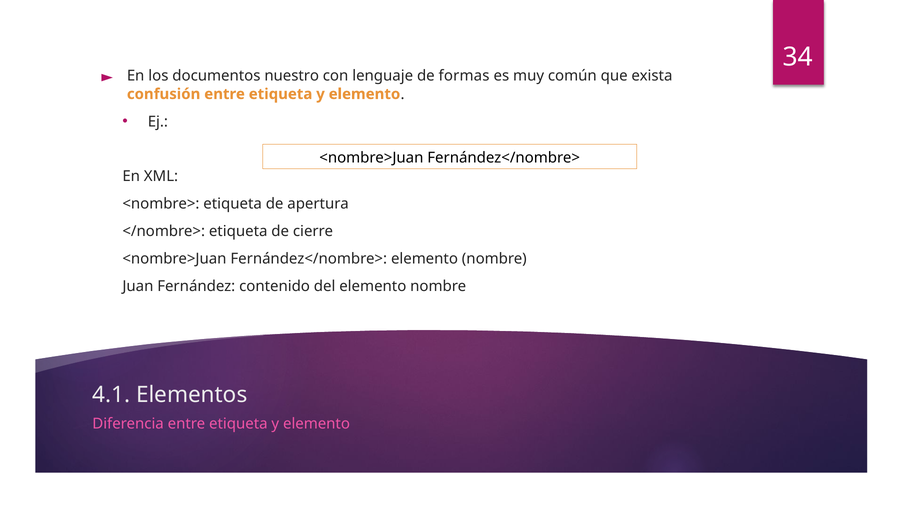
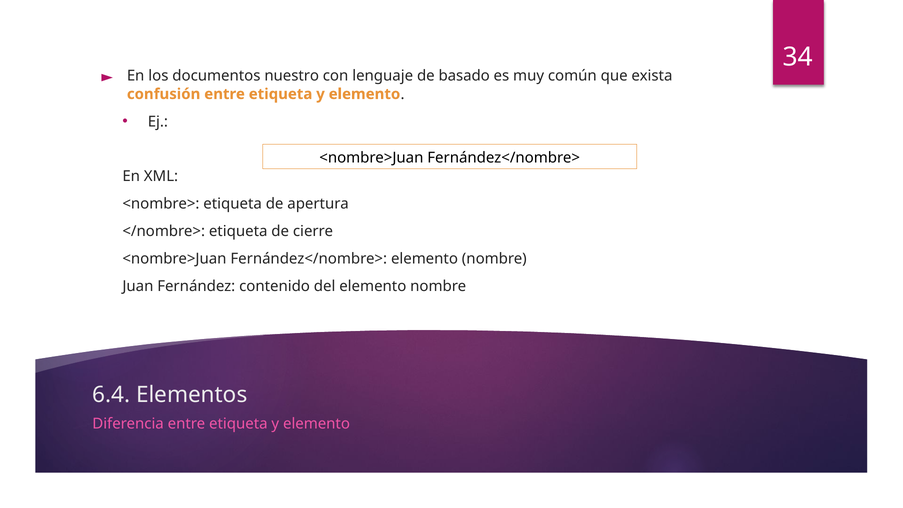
formas: formas -> basado
4.1: 4.1 -> 6.4
